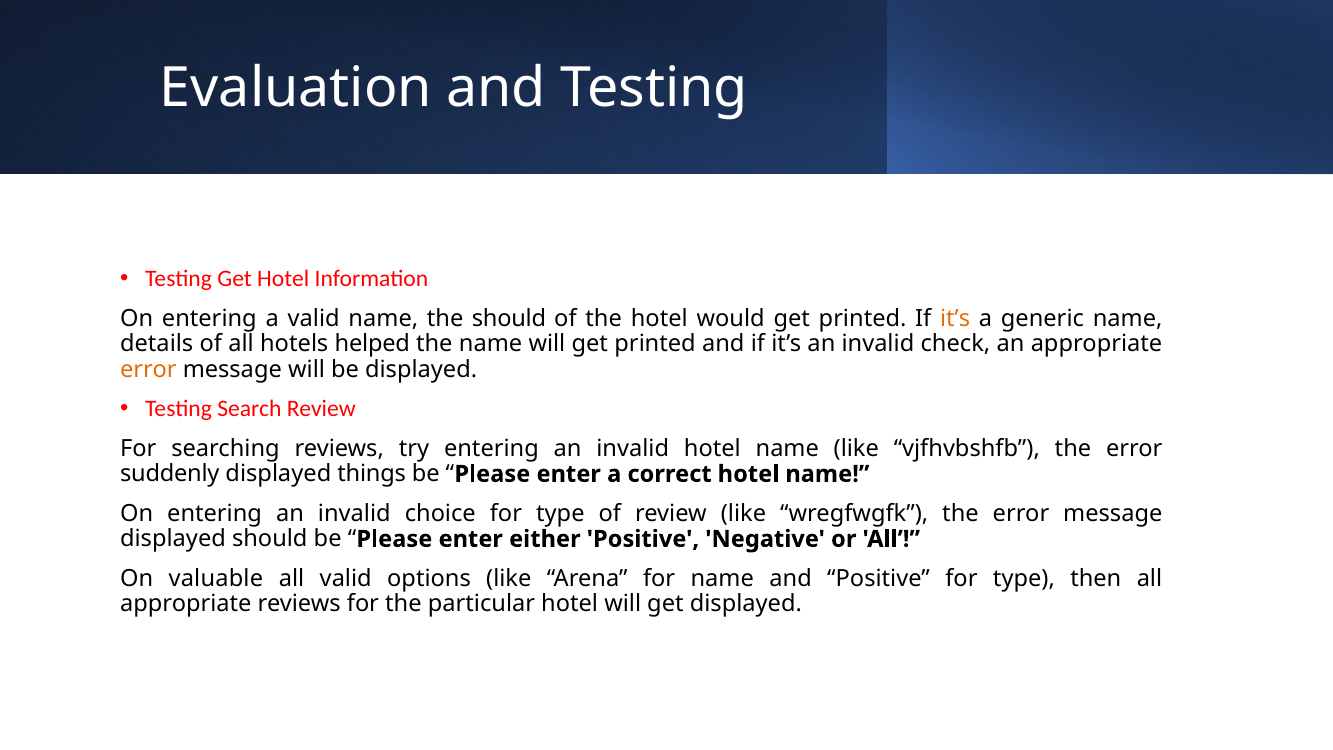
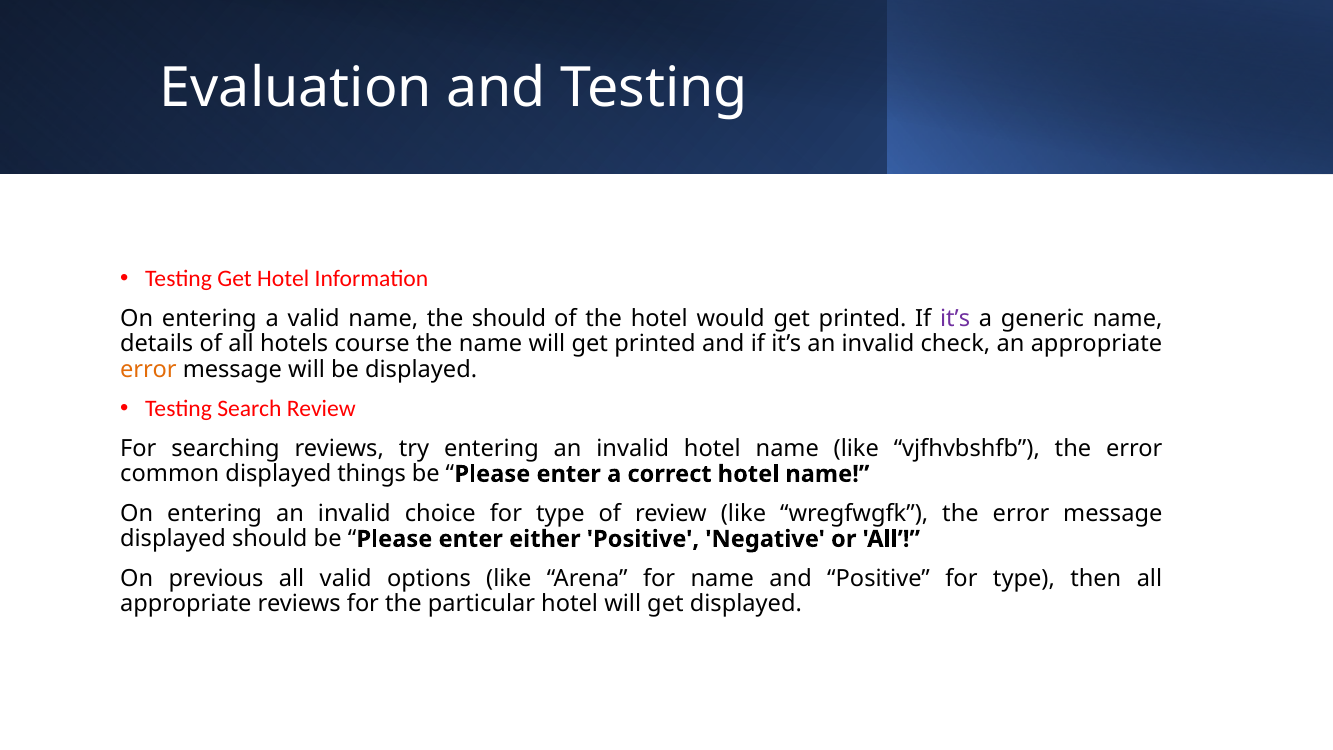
it’s at (955, 318) colour: orange -> purple
helped: helped -> course
suddenly: suddenly -> common
valuable: valuable -> previous
